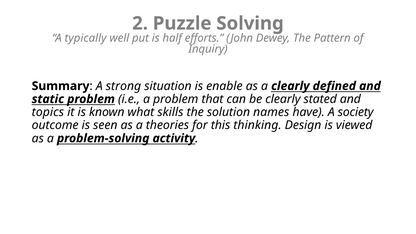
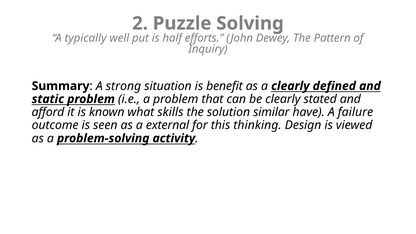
enable: enable -> benefit
topics: topics -> afford
names: names -> similar
society: society -> failure
theories: theories -> external
